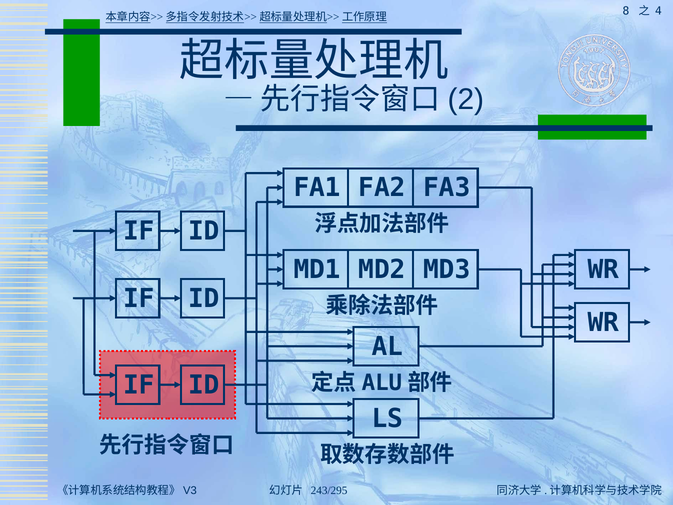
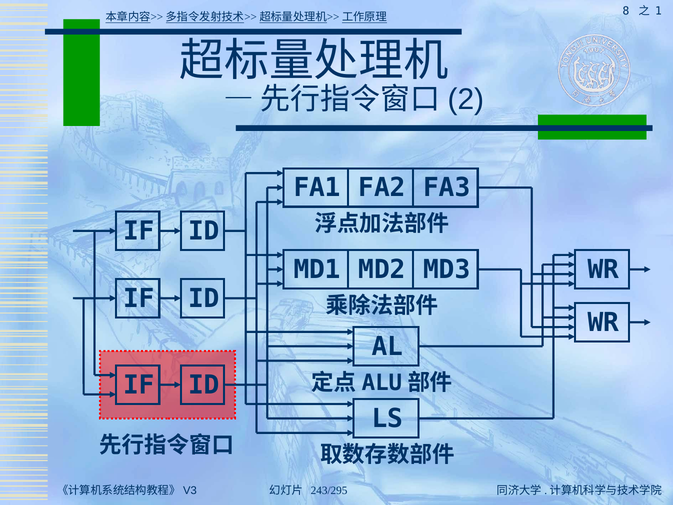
4: 4 -> 1
